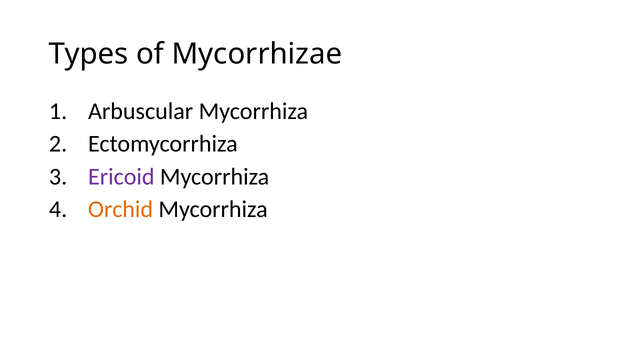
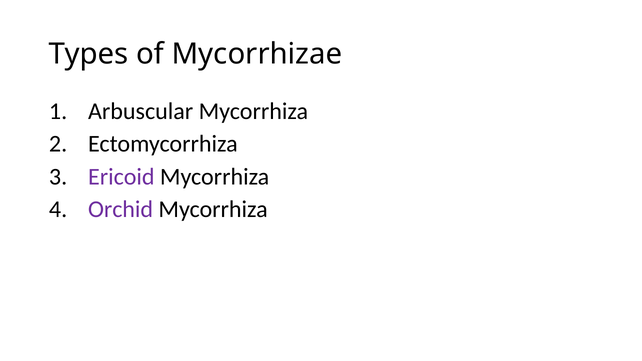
Orchid colour: orange -> purple
